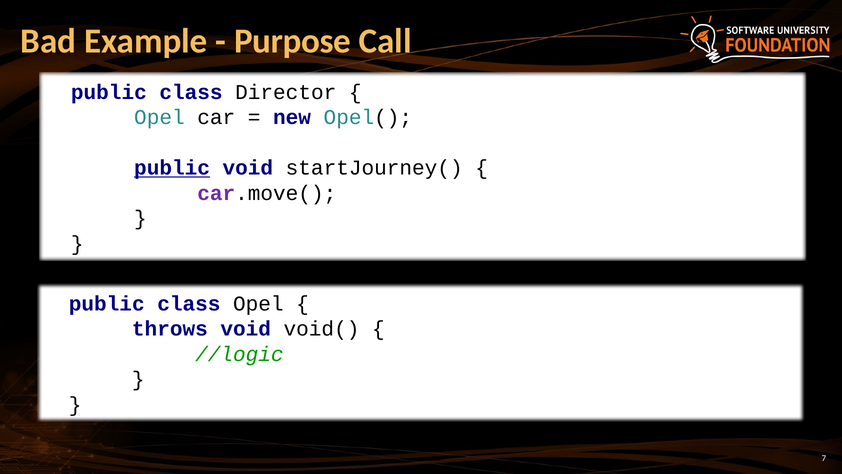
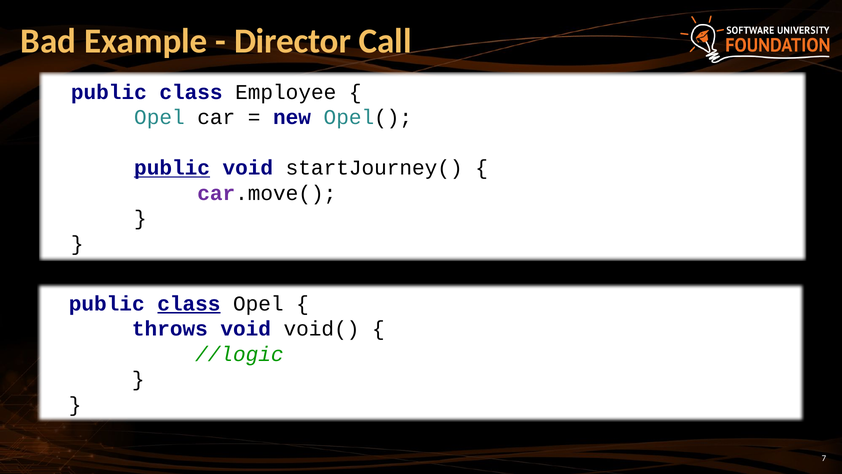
Purpose: Purpose -> Director
Director: Director -> Employee
class at (189, 303) underline: none -> present
